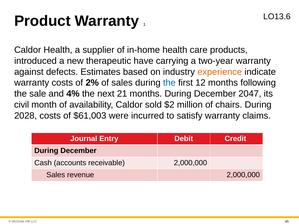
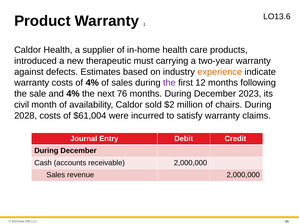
have: have -> must
of 2%: 2% -> 4%
the at (169, 83) colour: blue -> purple
21: 21 -> 76
2047: 2047 -> 2023
$61,003: $61,003 -> $61,004
